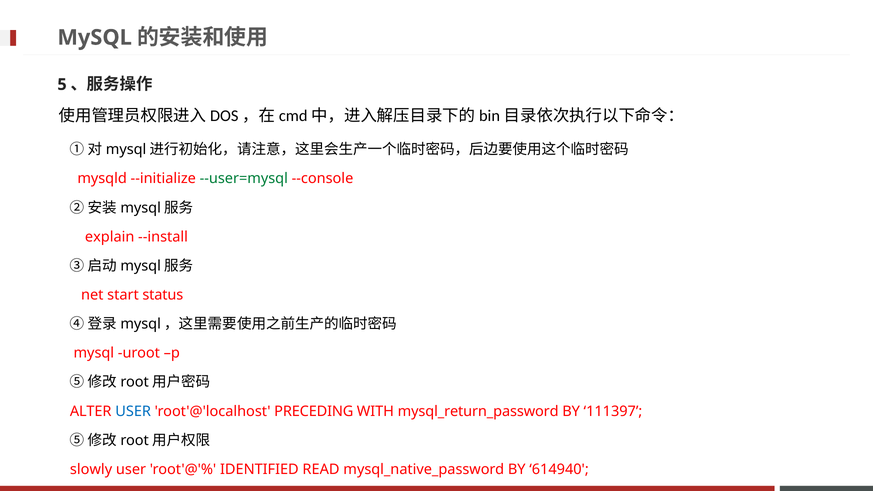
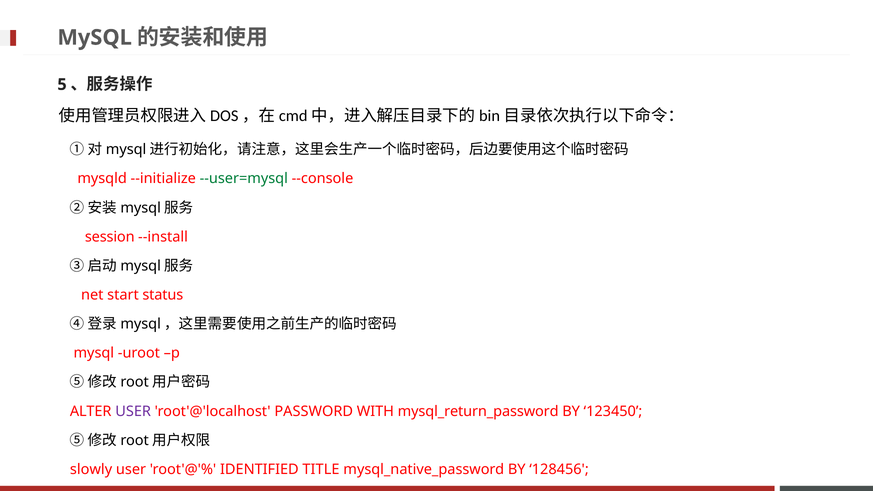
explain: explain -> session
USER at (133, 411) colour: blue -> purple
PRECEDING: PRECEDING -> PASSWORD
111397: 111397 -> 123450
READ: READ -> TITLE
614940: 614940 -> 128456
